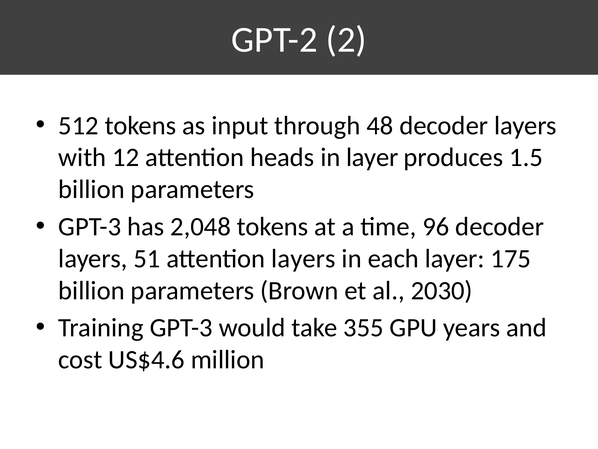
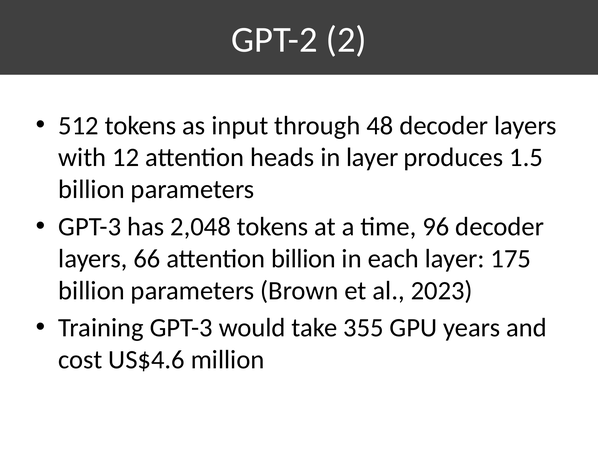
51: 51 -> 66
attention layers: layers -> billion
2030: 2030 -> 2023
